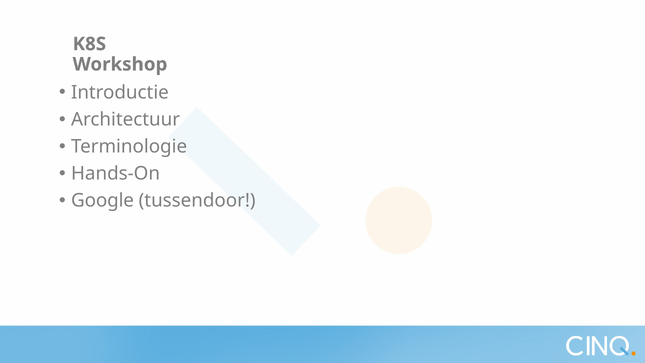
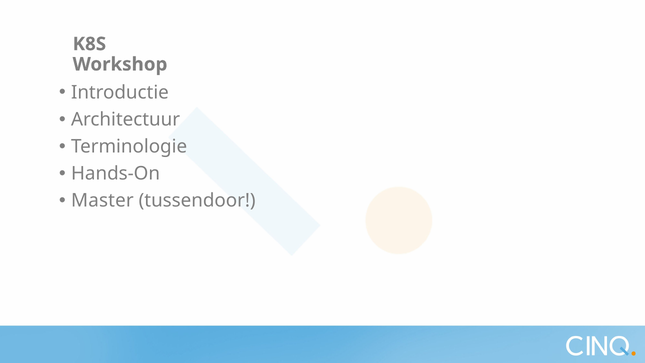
Google: Google -> Master
